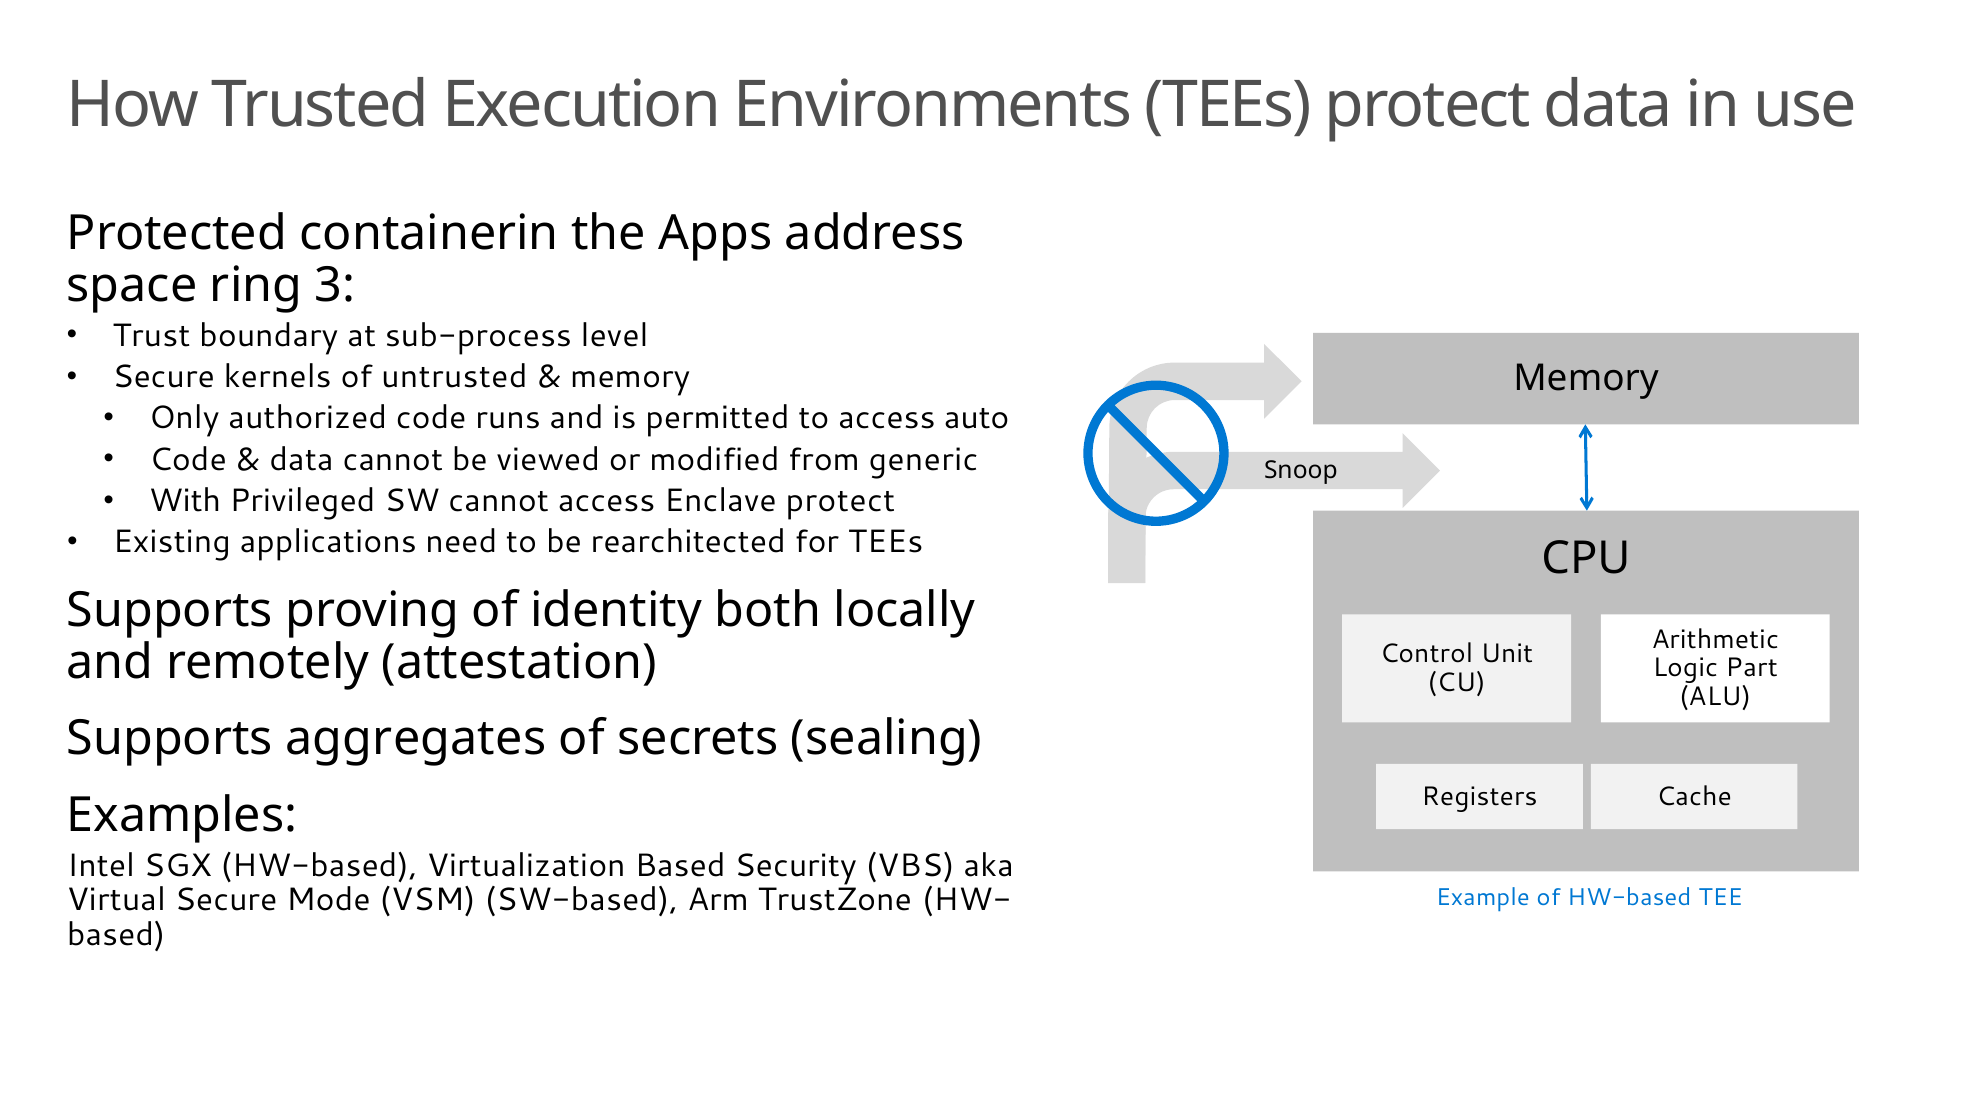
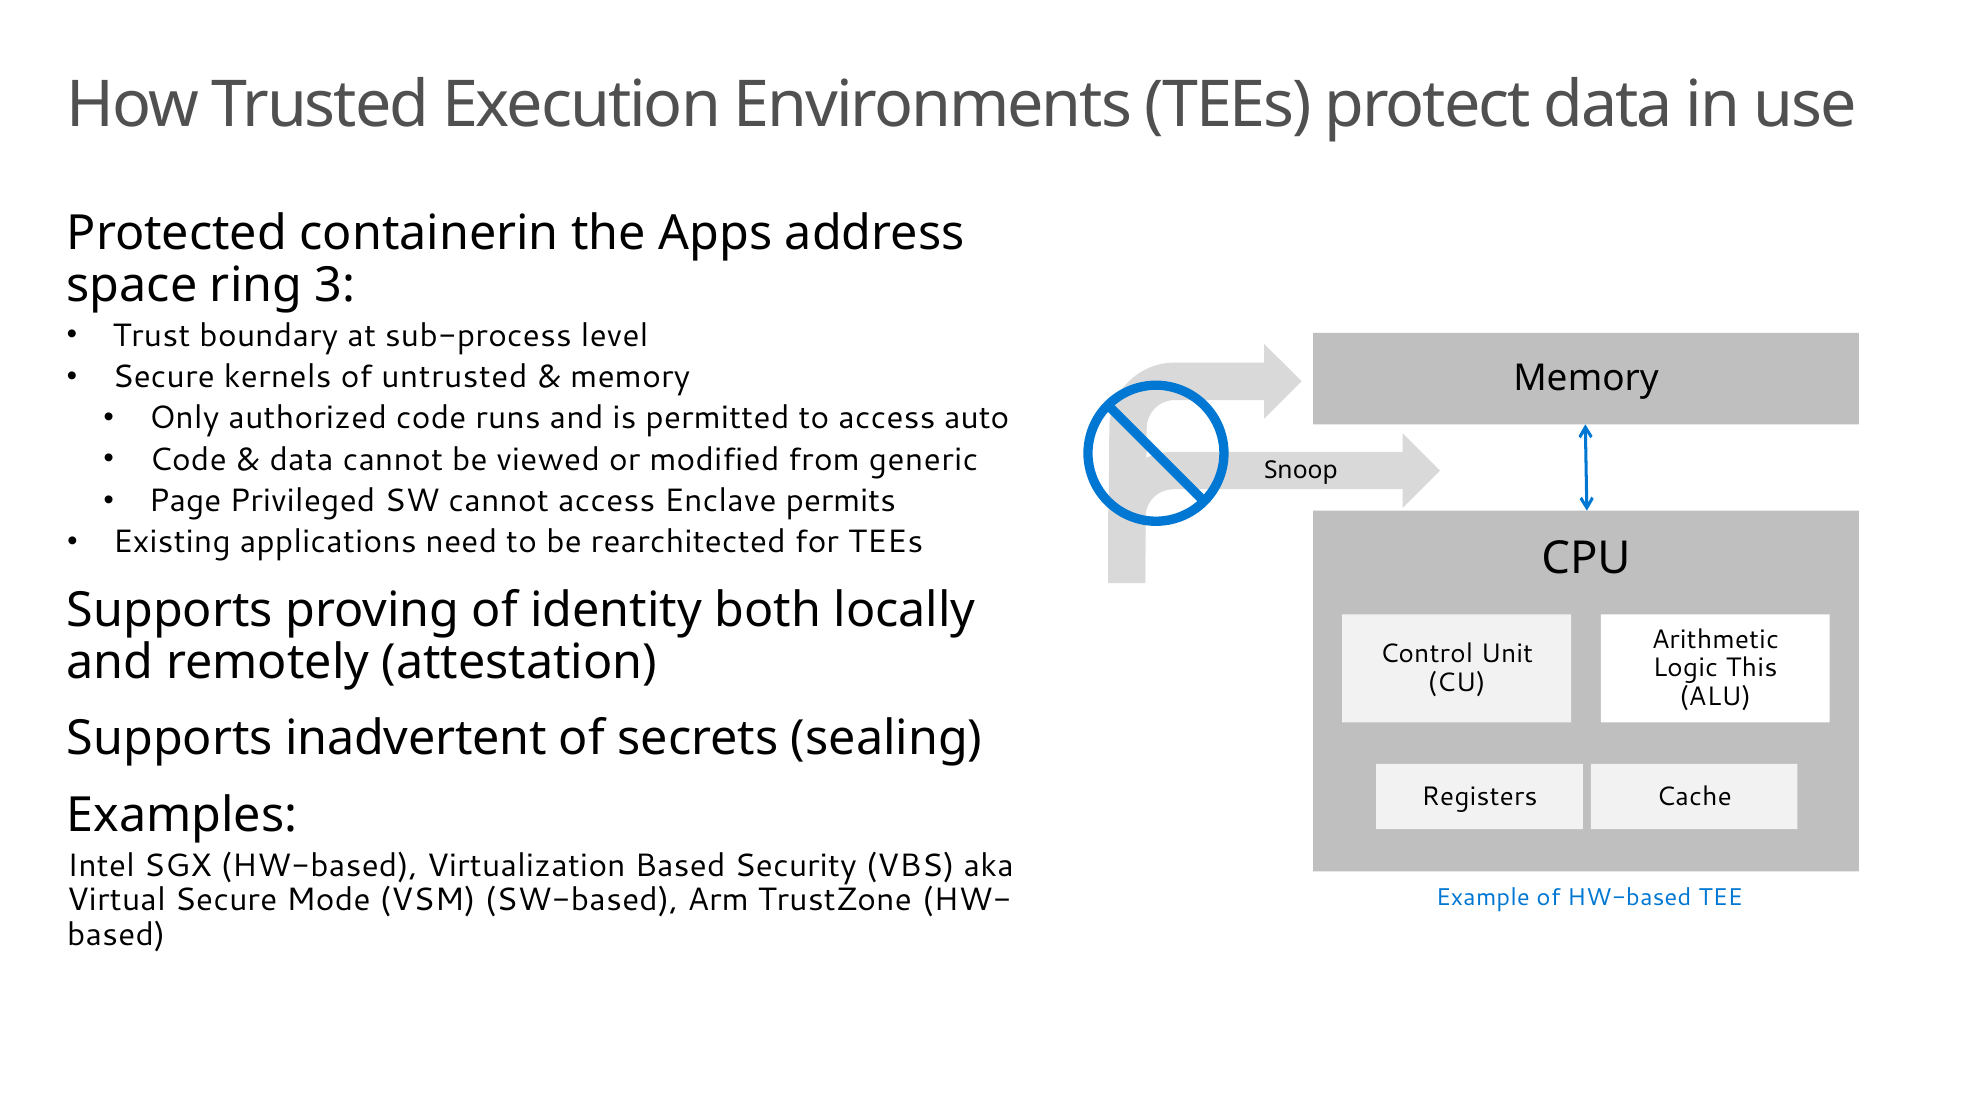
With: With -> Page
Enclave protect: protect -> permits
Part: Part -> This
aggregates: aggregates -> inadvertent
